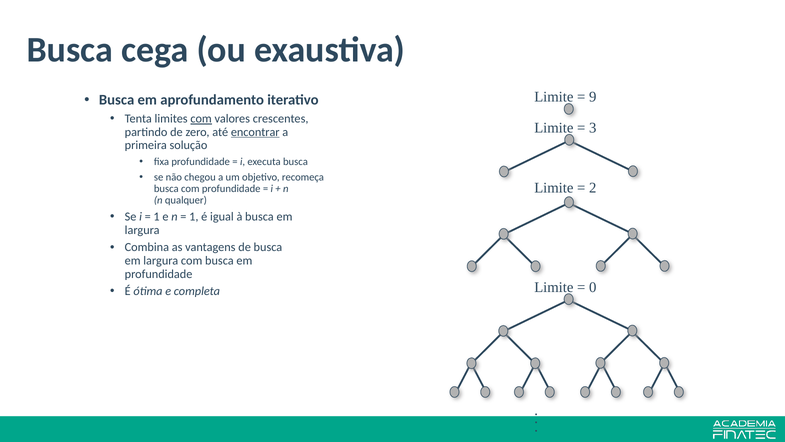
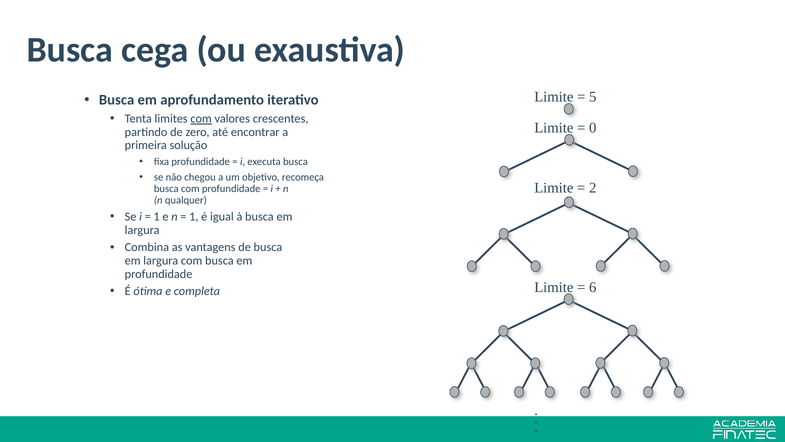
9: 9 -> 5
3: 3 -> 0
encontrar underline: present -> none
0: 0 -> 6
